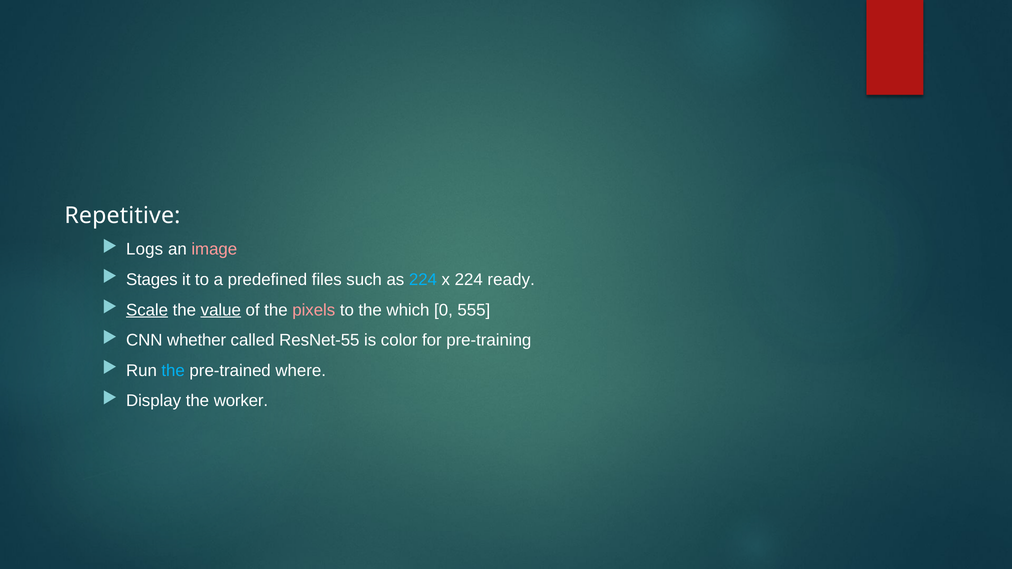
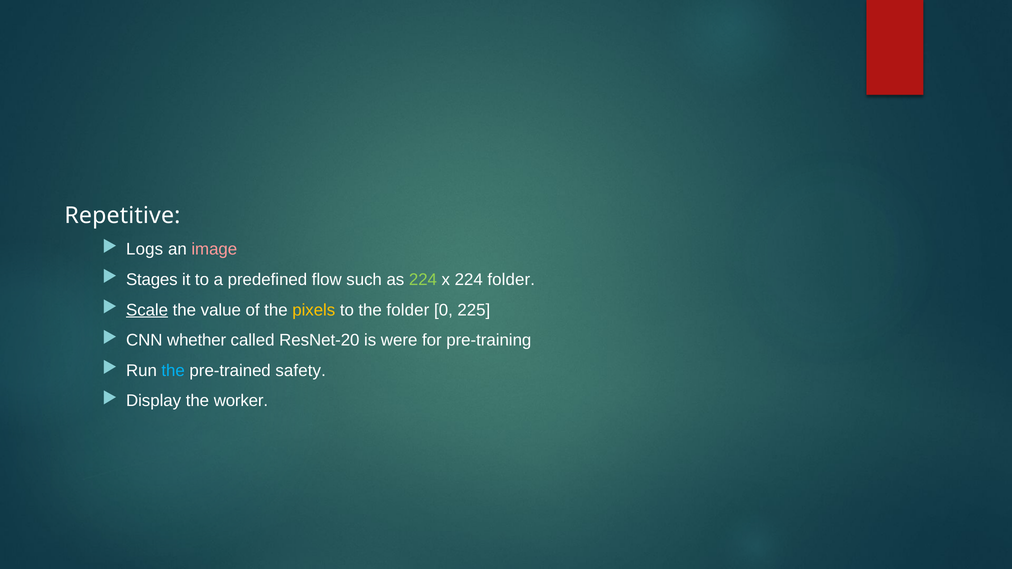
files: files -> flow
224 at (423, 280) colour: light blue -> light green
224 ready: ready -> folder
value underline: present -> none
pixels colour: pink -> yellow
the which: which -> folder
555: 555 -> 225
ResNet-55: ResNet-55 -> ResNet-20
color: color -> were
where: where -> safety
